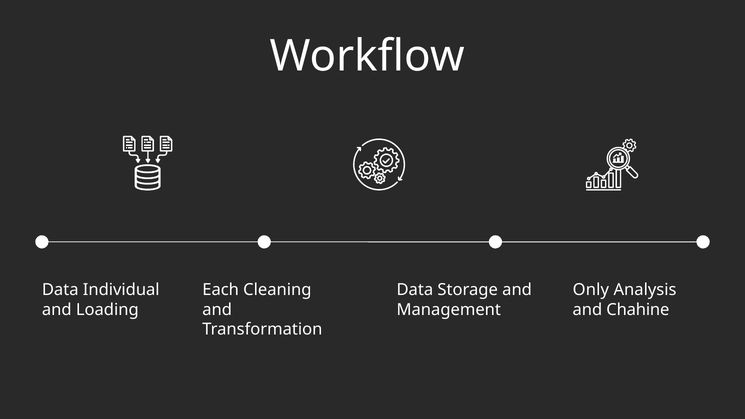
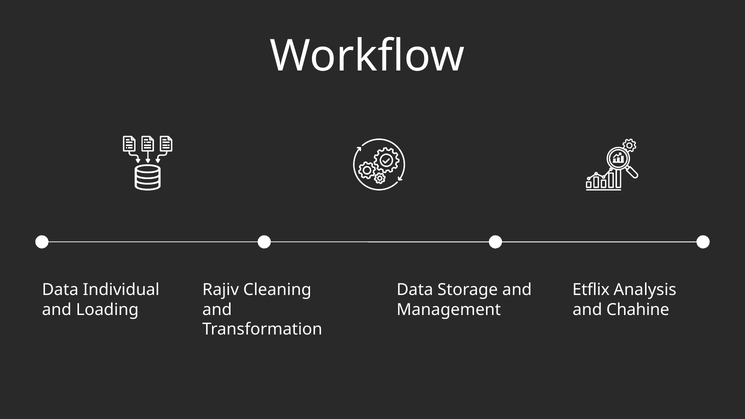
Each: Each -> Rajiv
Only: Only -> Etflix
